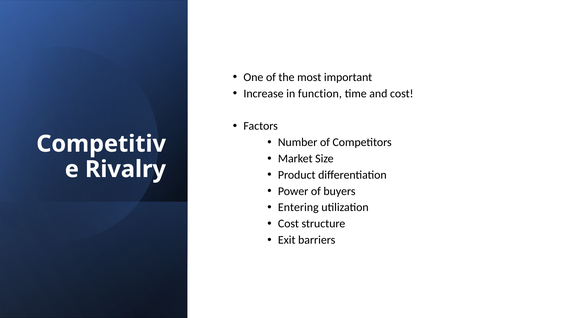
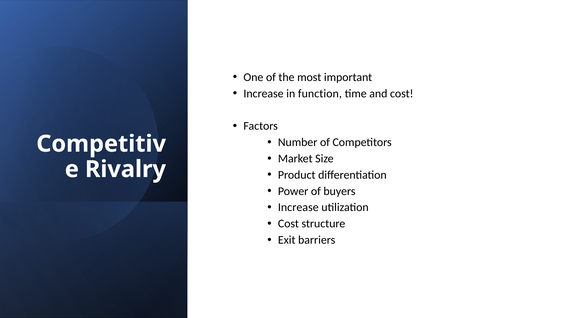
Entering at (298, 208): Entering -> Increase
